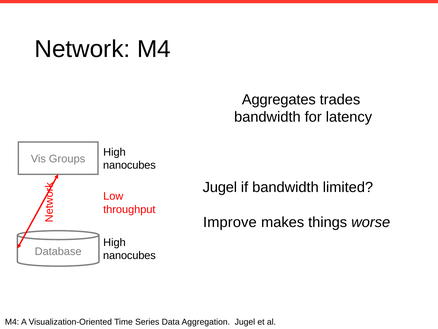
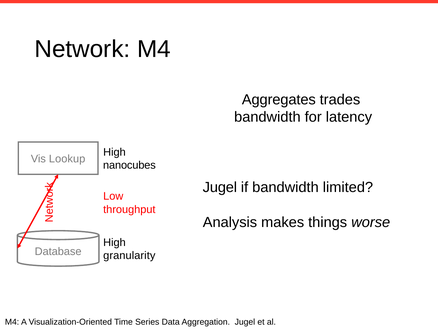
Groups: Groups -> Lookup
Improve: Improve -> Analysis
nanocubes at (129, 255): nanocubes -> granularity
